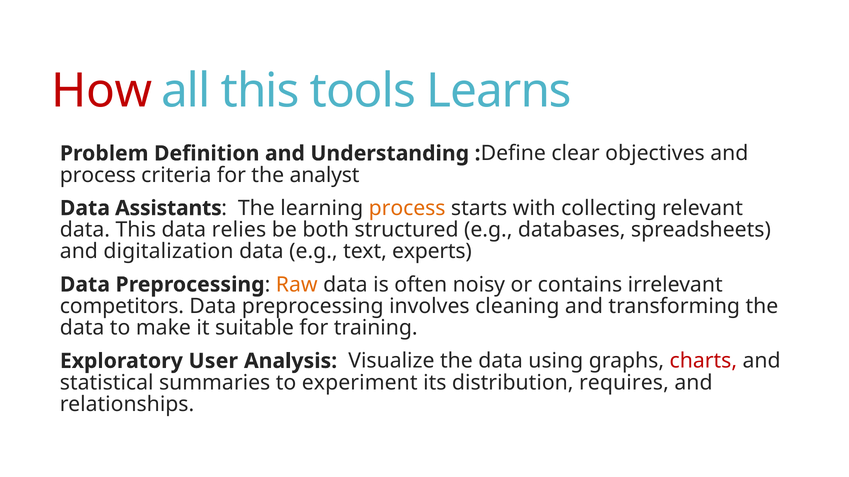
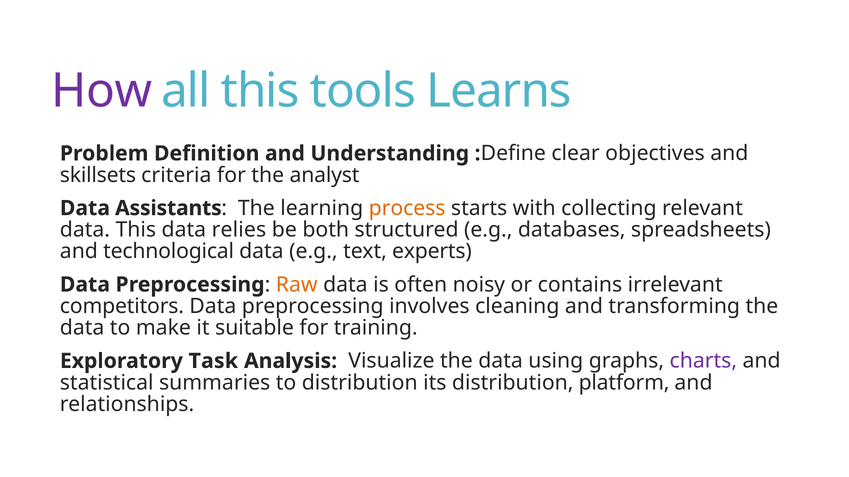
How colour: red -> purple
process at (98, 175): process -> skillsets
digitalization: digitalization -> technological
User: User -> Task
charts colour: red -> purple
to experiment: experiment -> distribution
requires: requires -> platform
